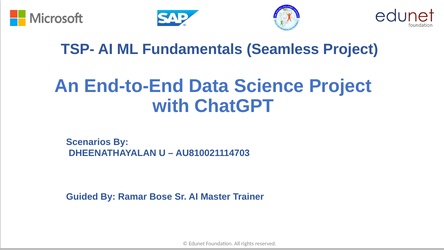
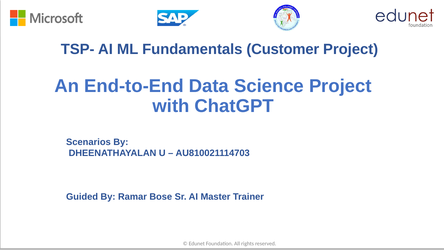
Seamless: Seamless -> Customer
